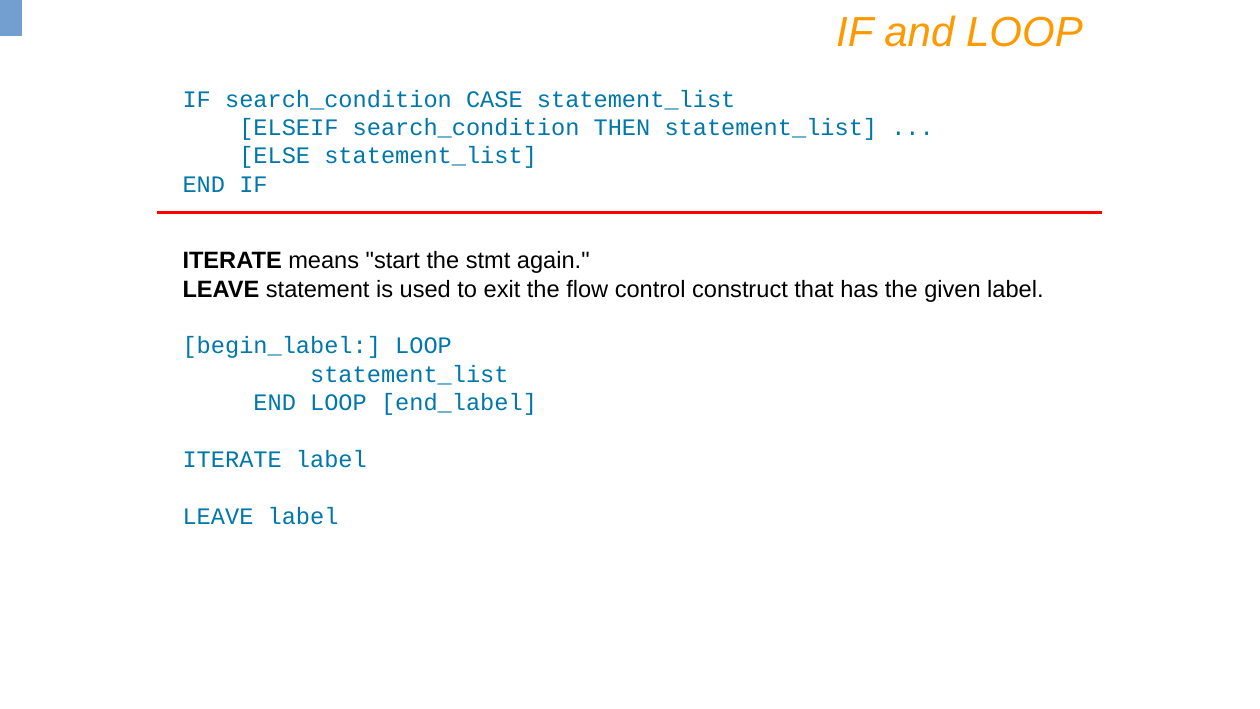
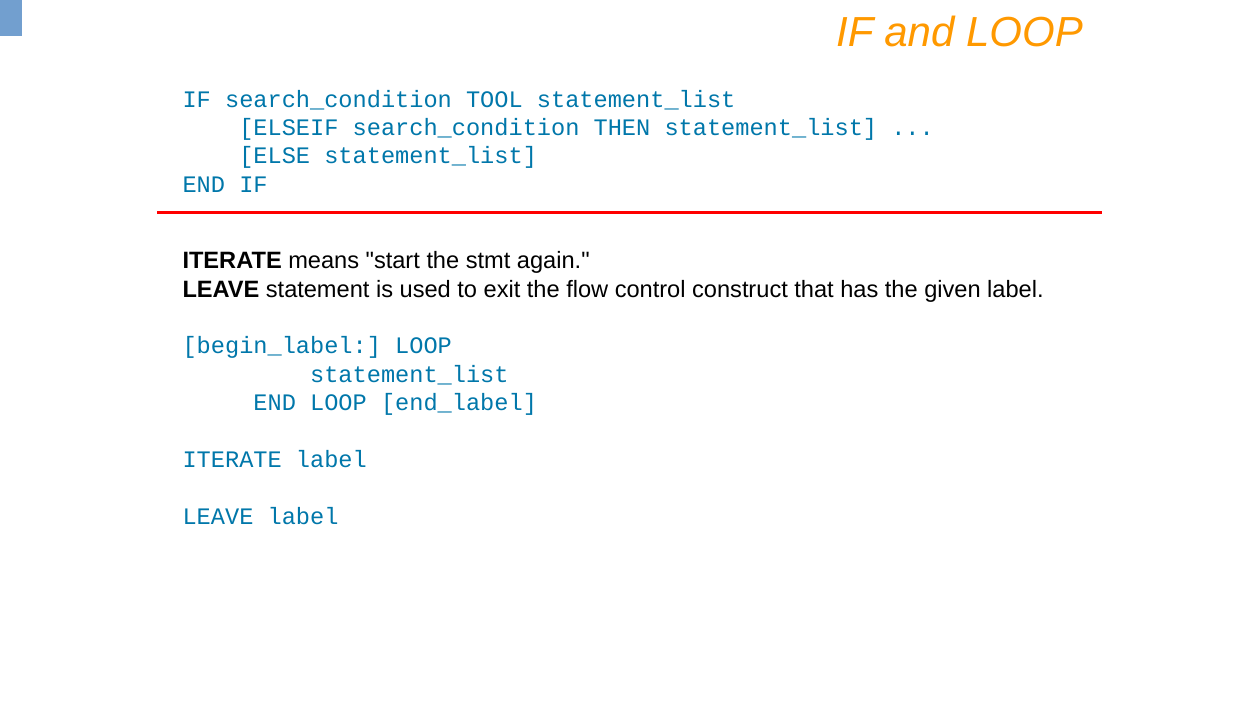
CASE: CASE -> TOOL
